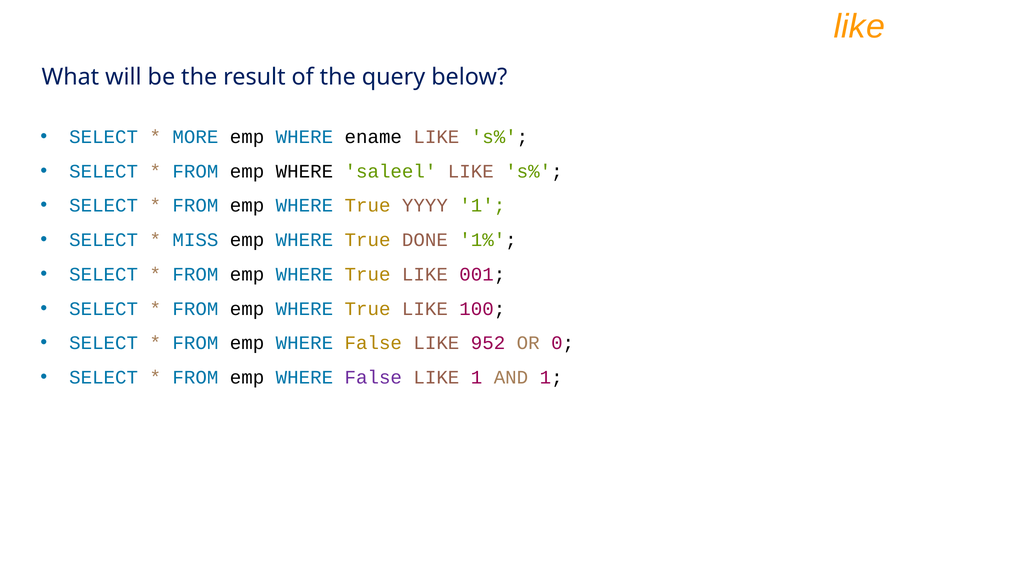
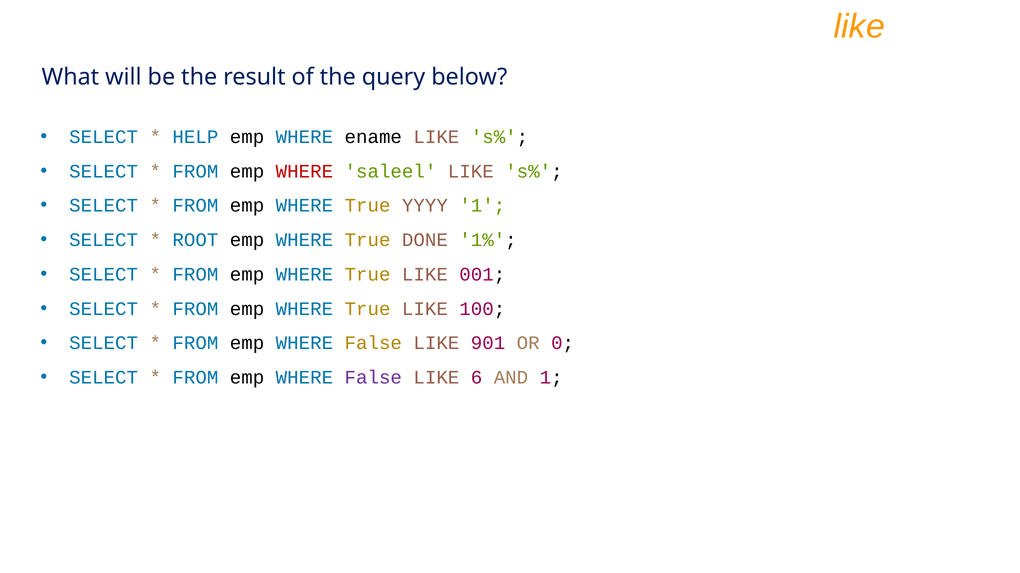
MORE: MORE -> HELP
WHERE at (304, 171) colour: black -> red
MISS: MISS -> ROOT
952: 952 -> 901
LIKE 1: 1 -> 6
